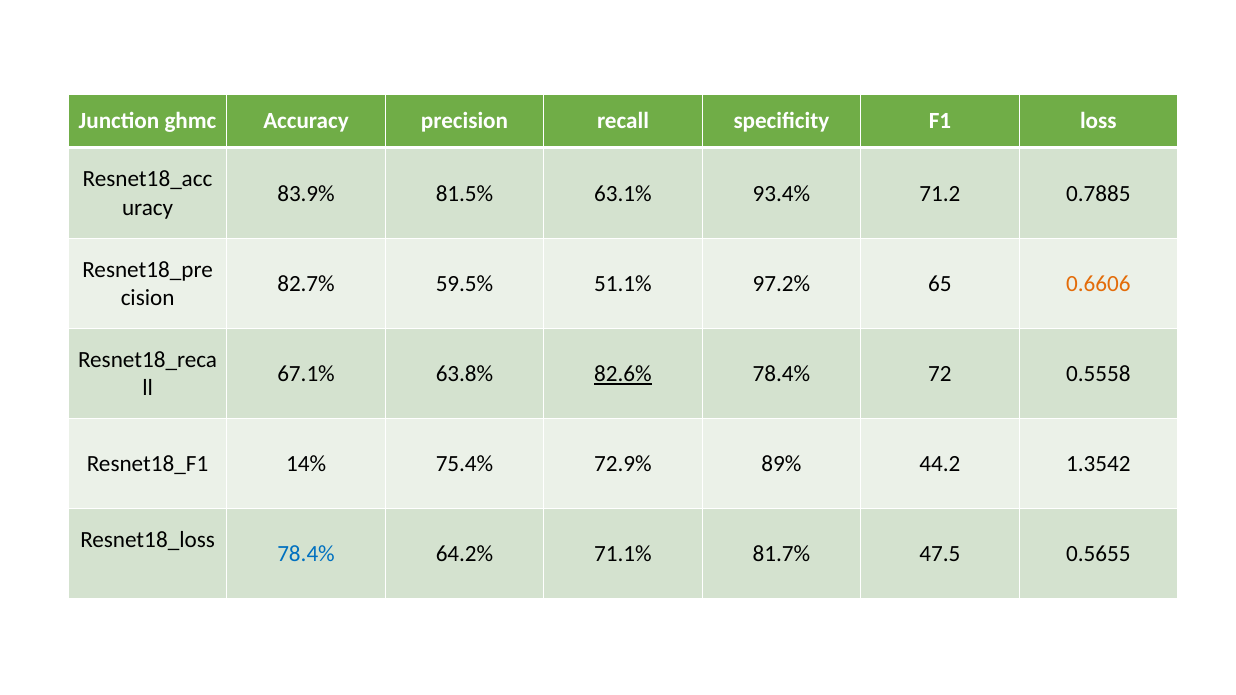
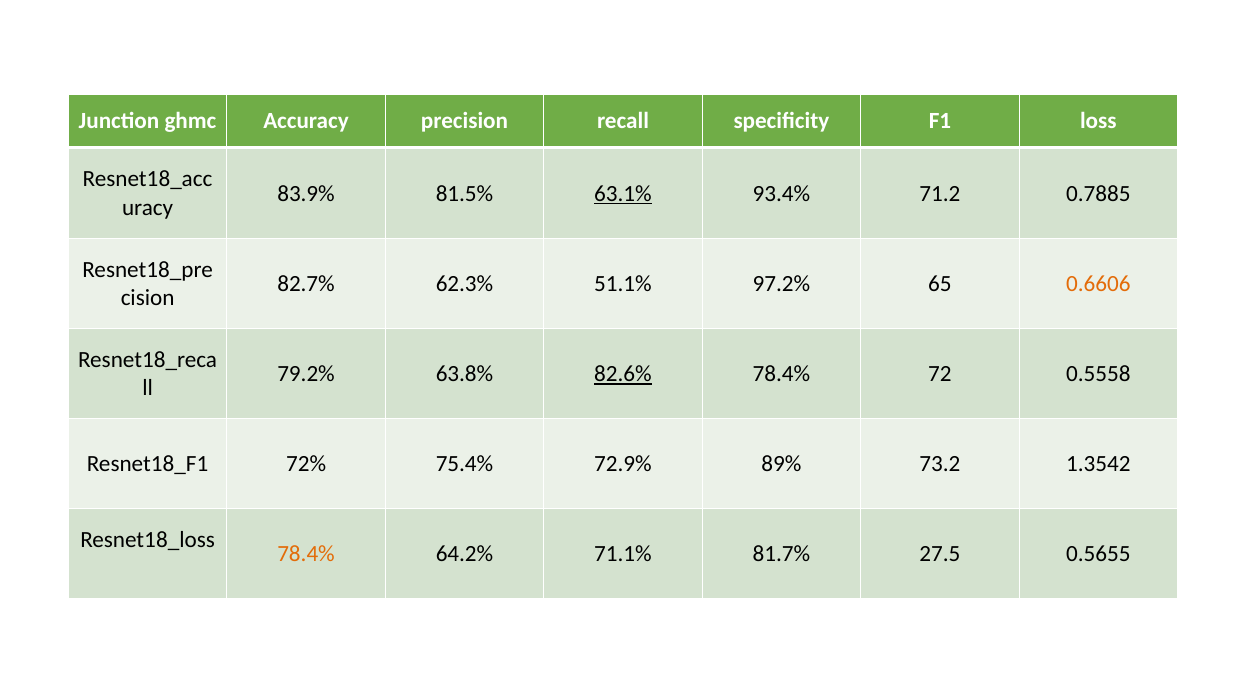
63.1% underline: none -> present
59.5%: 59.5% -> 62.3%
67.1%: 67.1% -> 79.2%
14%: 14% -> 72%
44.2: 44.2 -> 73.2
78.4% at (306, 554) colour: blue -> orange
47.5: 47.5 -> 27.5
